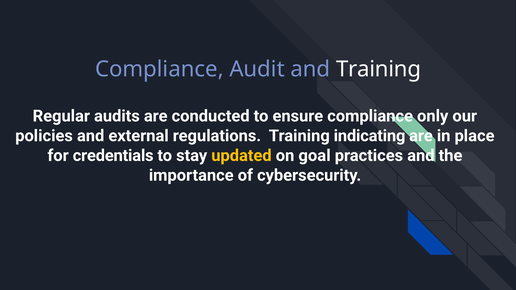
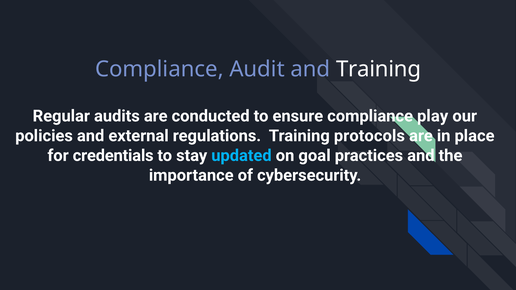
only: only -> play
indicating: indicating -> protocols
updated colour: yellow -> light blue
